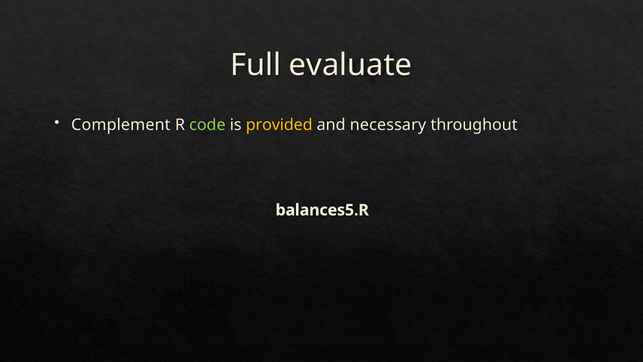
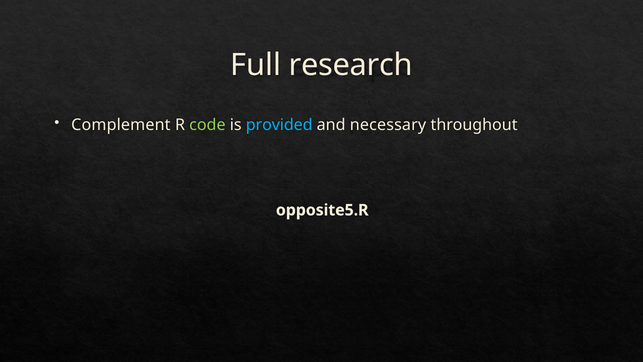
evaluate: evaluate -> research
provided colour: yellow -> light blue
balances5.R: balances5.R -> opposite5.R
